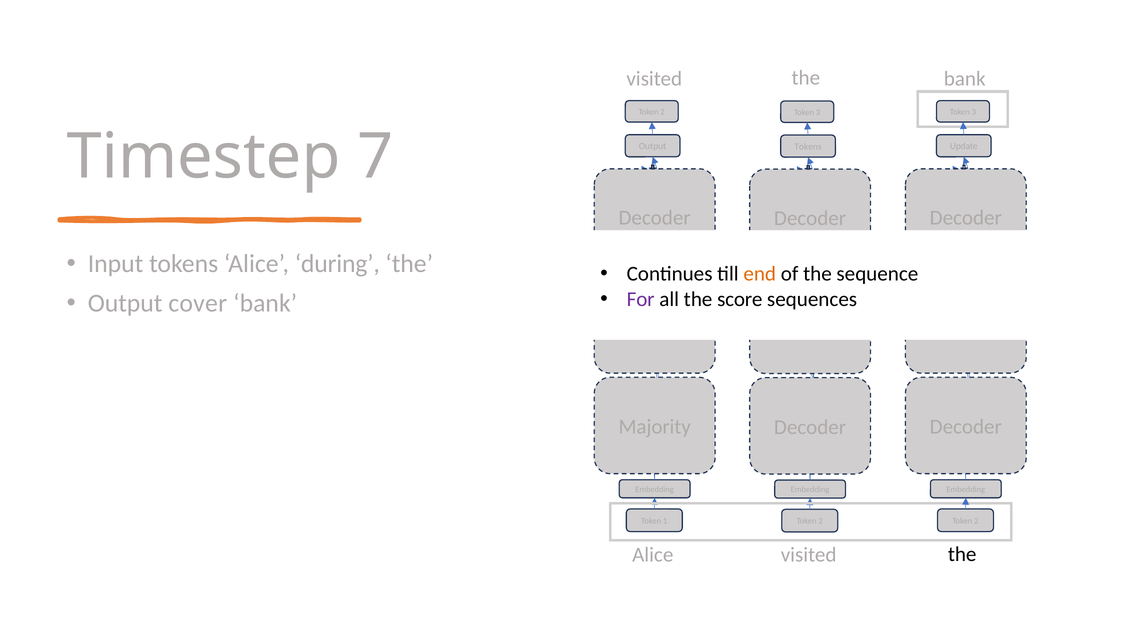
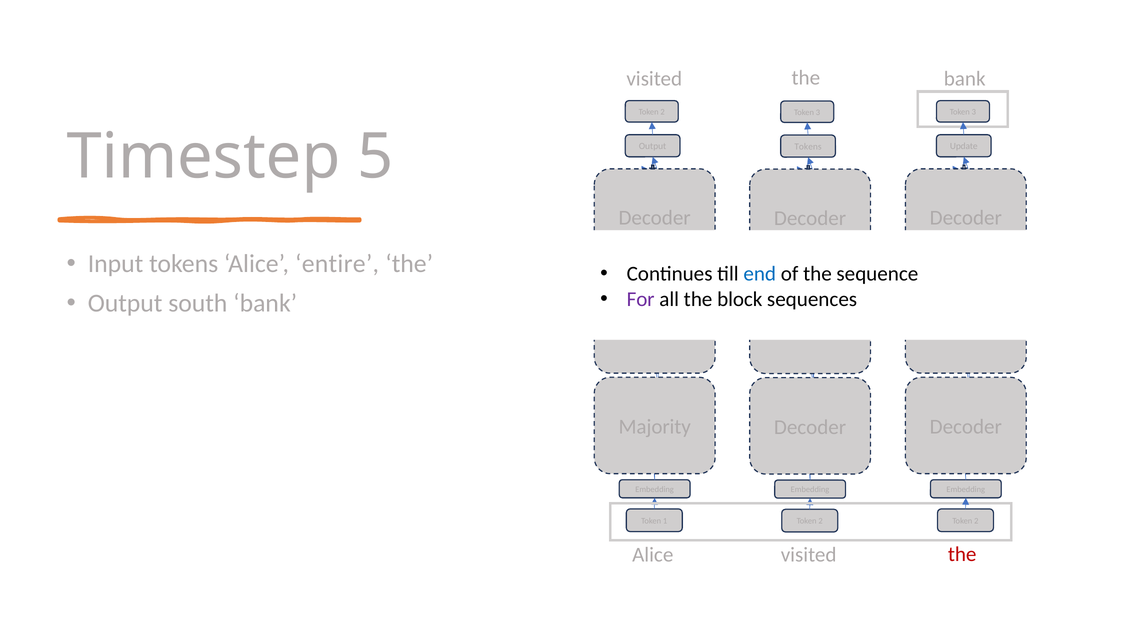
7: 7 -> 5
during: during -> entire
end colour: orange -> blue
score: score -> block
cover: cover -> south
the at (962, 554) colour: black -> red
